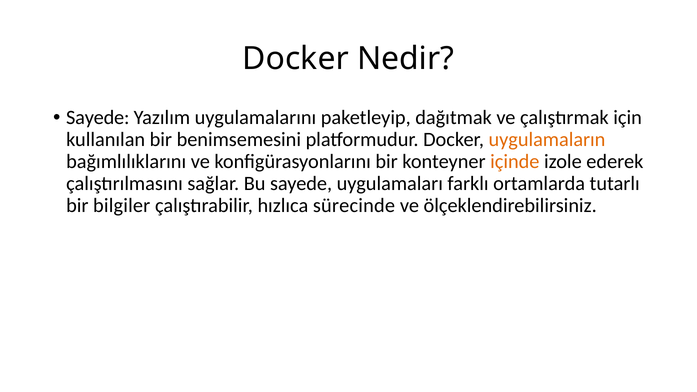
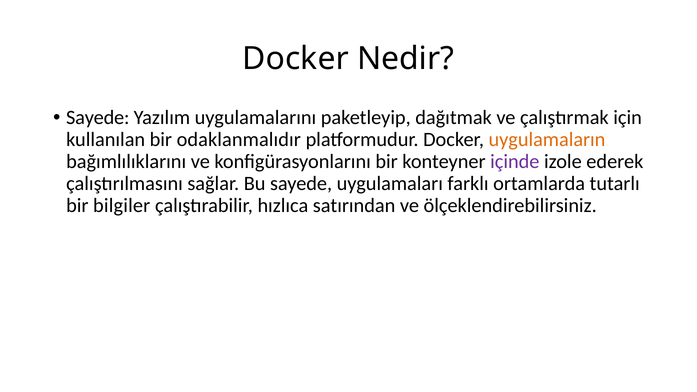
benimsemesini: benimsemesini -> odaklanmalıdır
içinde colour: orange -> purple
sürecinde: sürecinde -> satırından
